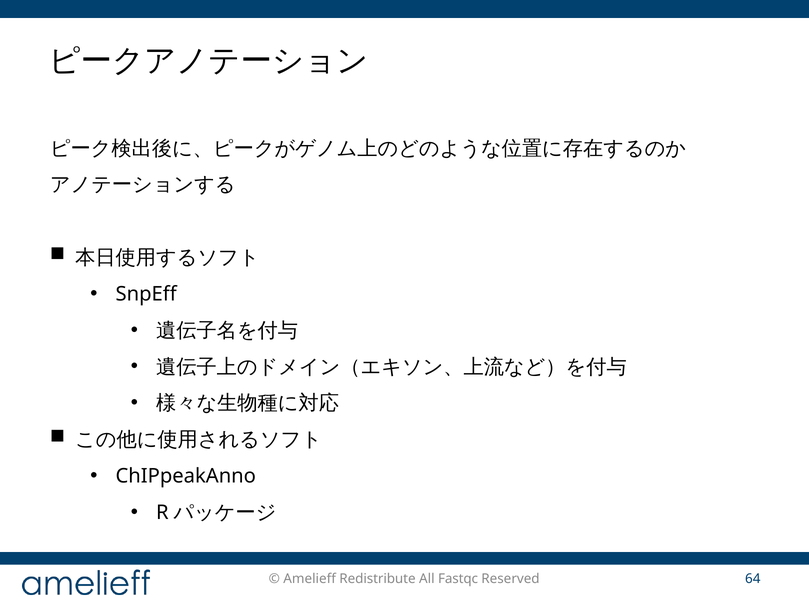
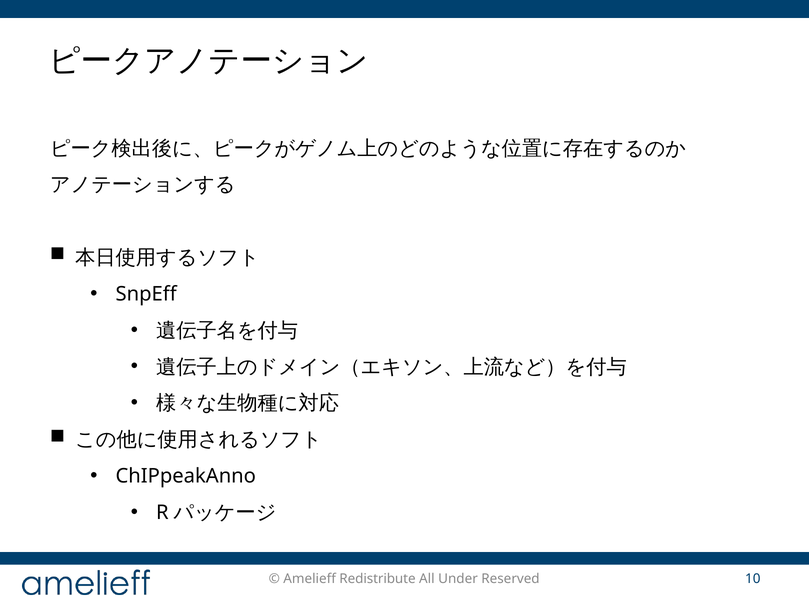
Fastqc: Fastqc -> Under
64: 64 -> 10
